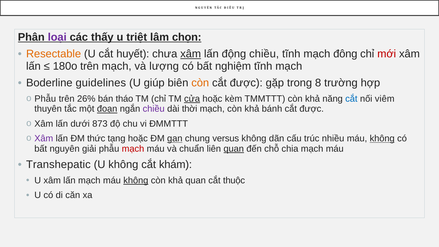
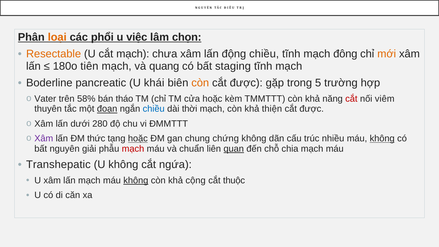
loại colour: purple -> orange
thấy: thấy -> phổi
triệt: triệt -> việc
cắt huyết: huyết -> mạch
xâm at (191, 54) underline: present -> none
mới colour: red -> orange
180o trên: trên -> tiên
lượng: lượng -> quang
nghiệm: nghiệm -> staging
guidelines: guidelines -> pancreatic
giúp: giúp -> khái
8: 8 -> 5
Phẫu at (45, 99): Phẫu -> Vater
26%: 26% -> 58%
cửa underline: present -> none
cắt at (351, 99) colour: blue -> red
chiều at (154, 109) colour: purple -> blue
bánh: bánh -> thiện
873: 873 -> 280
hoặc at (138, 139) underline: none -> present
gan underline: present -> none
versus: versus -> chứng
khám: khám -> ngứa
khả quan: quan -> cộng
